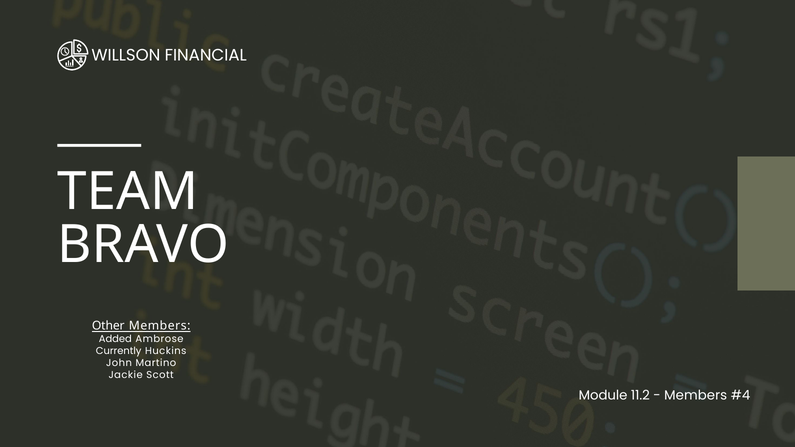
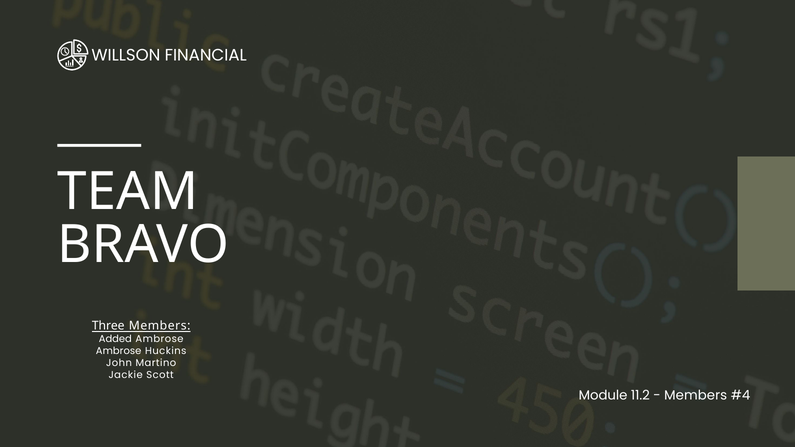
Other: Other -> Three
Currently at (119, 351): Currently -> Ambrose
